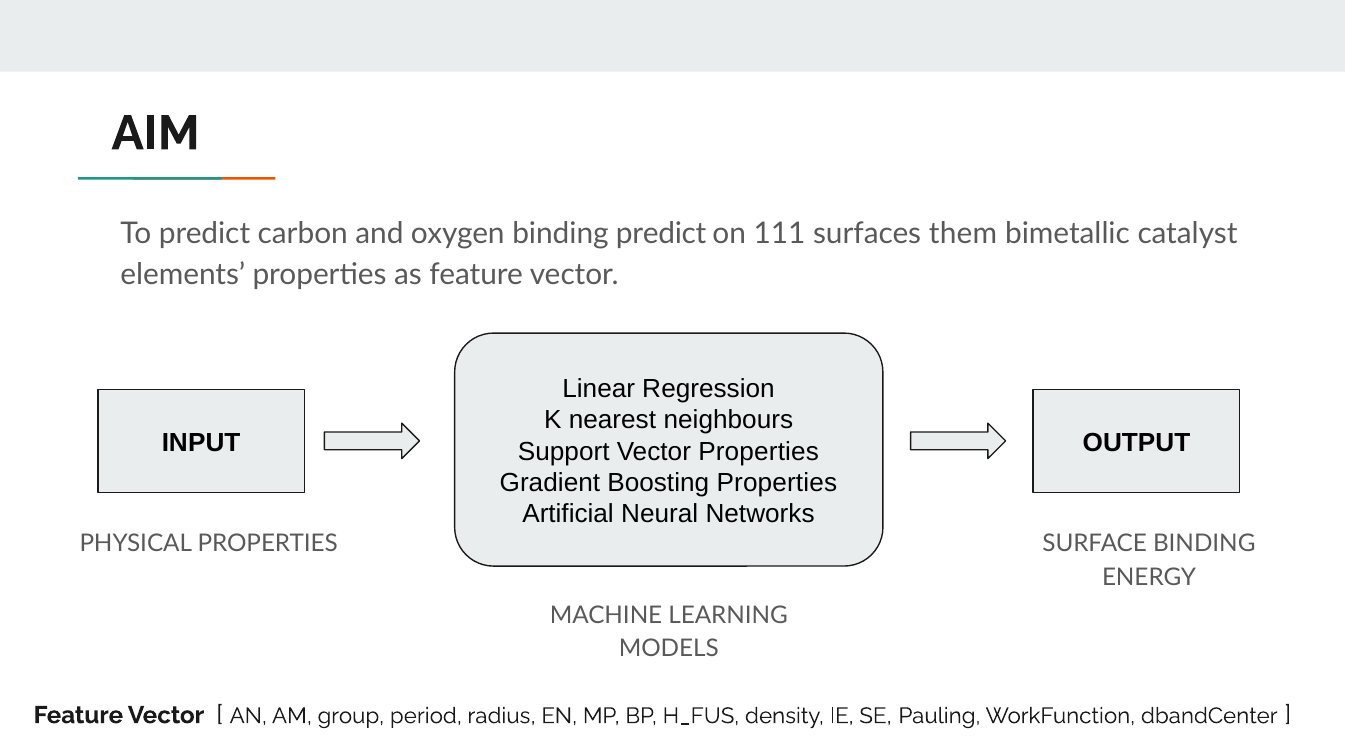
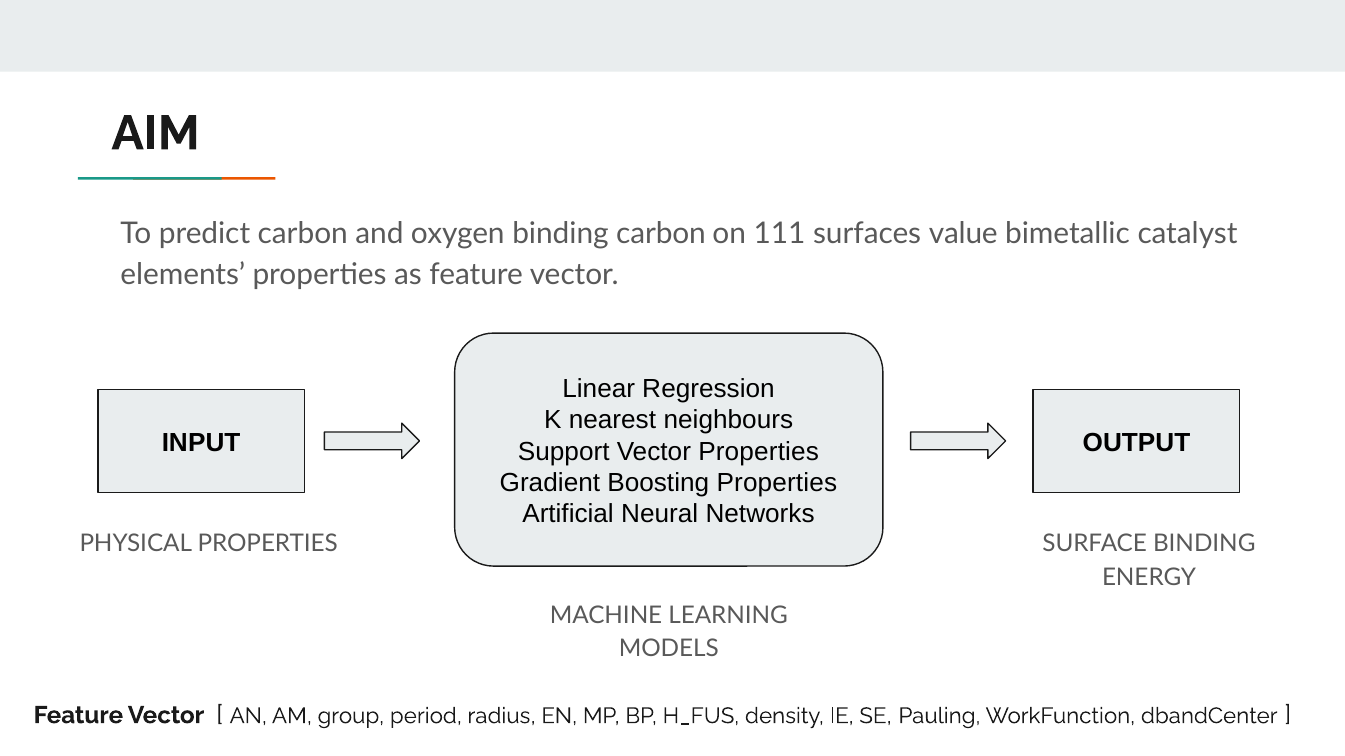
binding predict: predict -> carbon
them: them -> value
